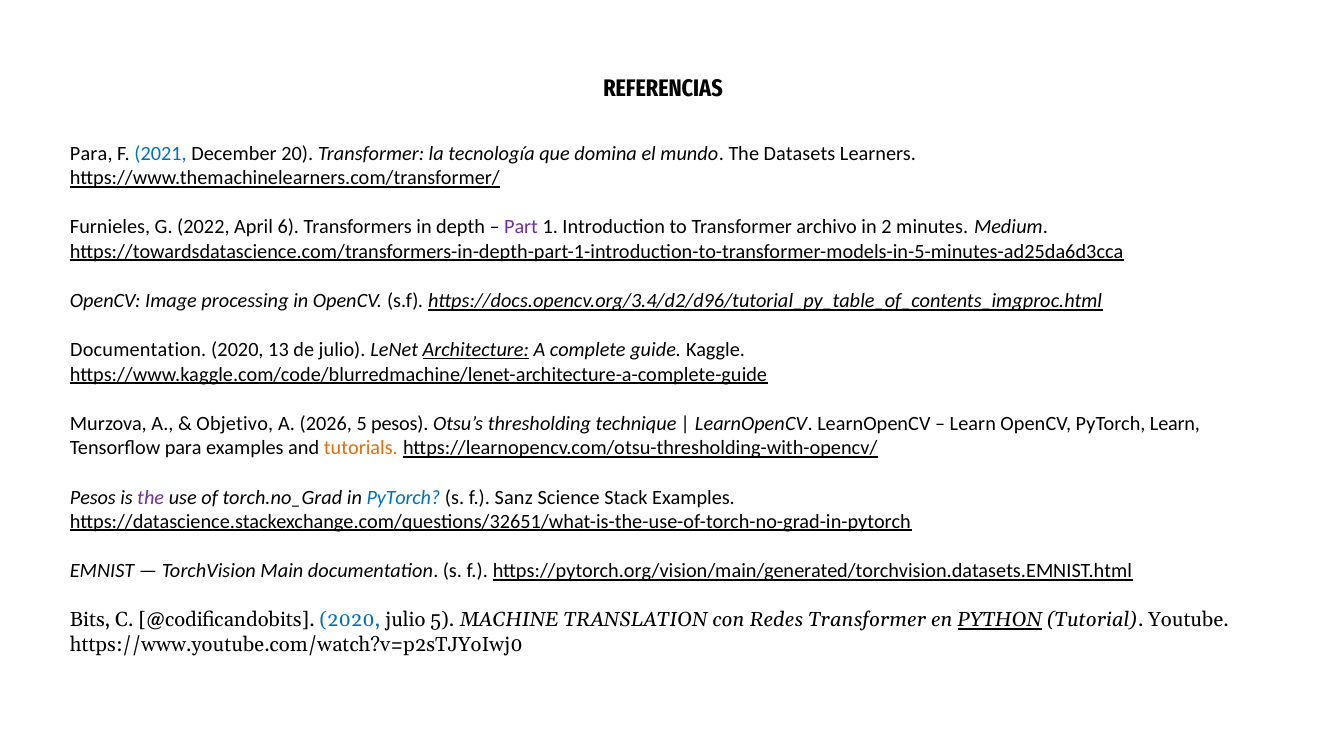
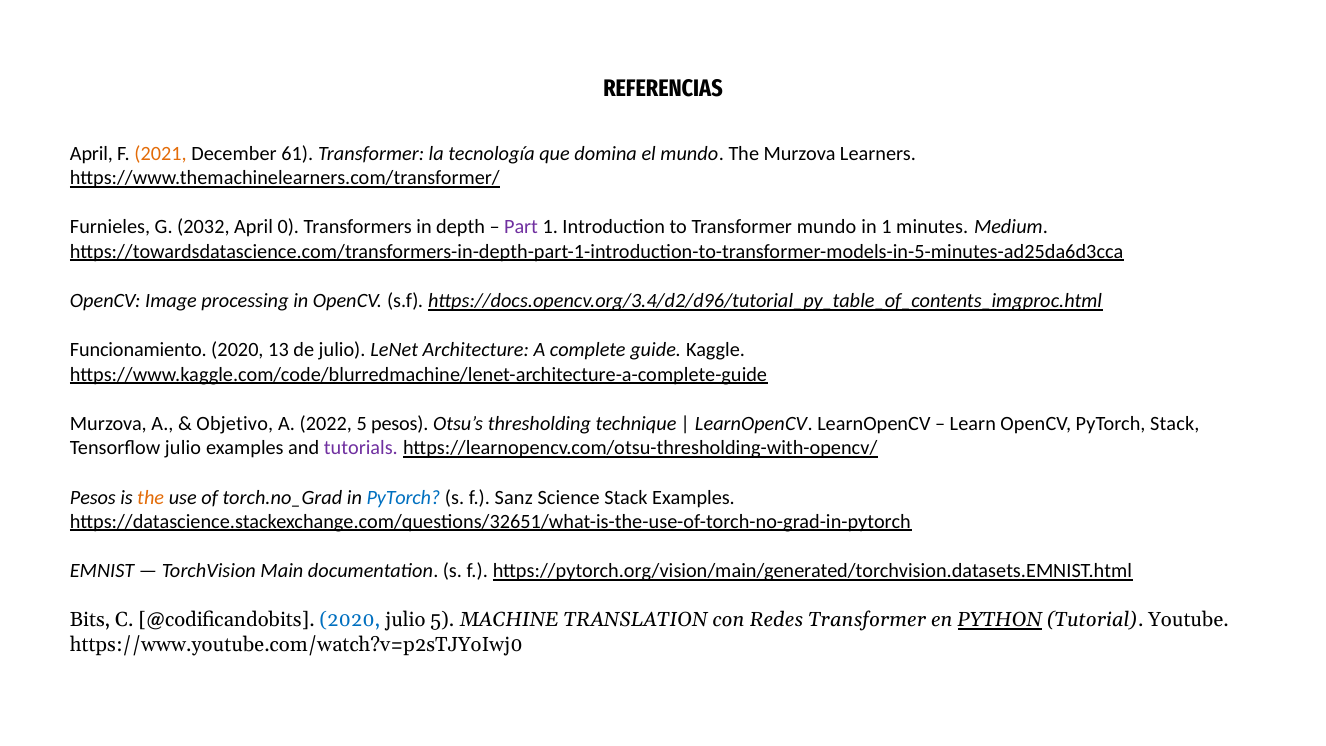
Para at (91, 154): Para -> April
2021 colour: blue -> orange
20: 20 -> 61
The Datasets: Datasets -> Murzova
2022: 2022 -> 2032
6: 6 -> 0
Transformer archivo: archivo -> mundo
in 2: 2 -> 1
Documentation at (138, 350): Documentation -> Funcionamiento
Architecture underline: present -> none
2026: 2026 -> 2022
PyTorch Learn: Learn -> Stack
Tensorflow para: para -> julio
tutorials colour: orange -> purple
the at (151, 497) colour: purple -> orange
